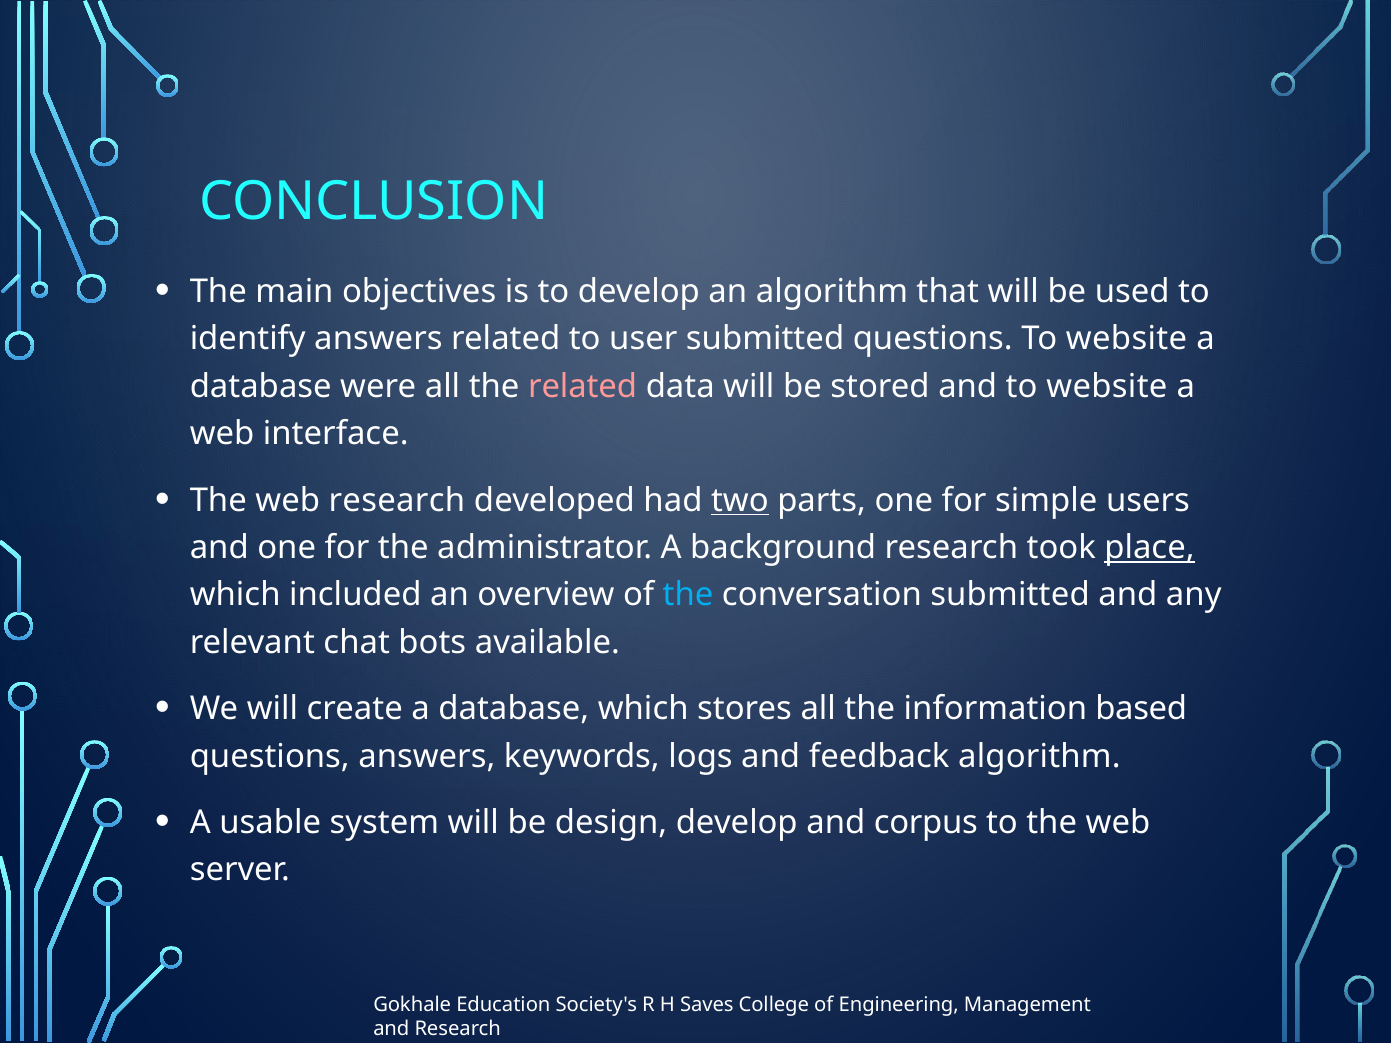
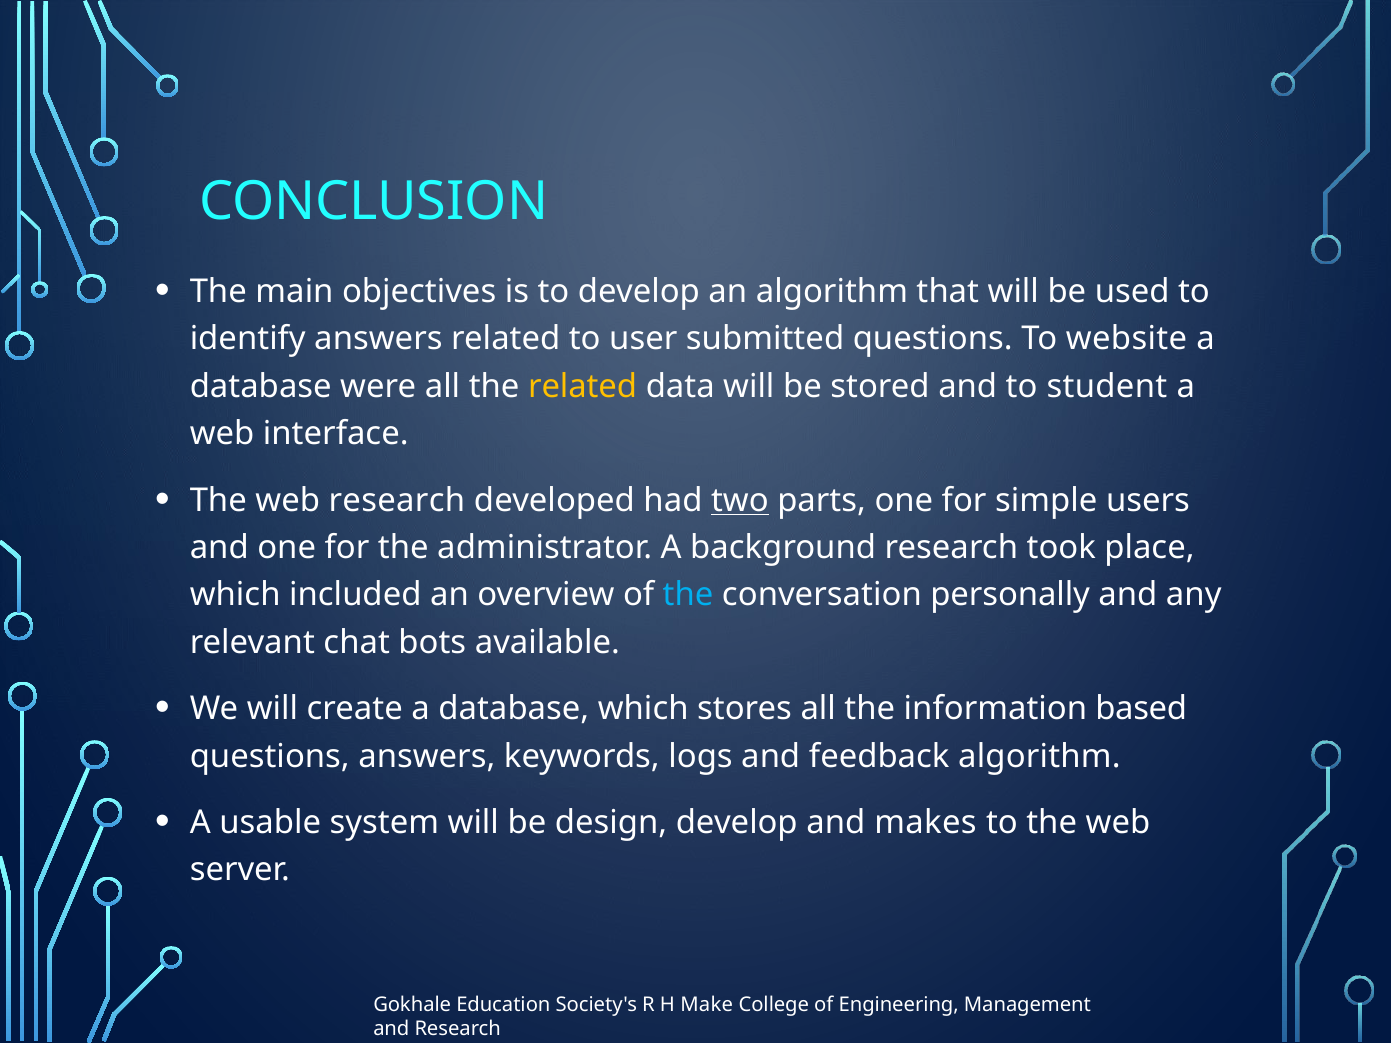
related at (583, 387) colour: pink -> yellow
and to website: website -> student
place underline: present -> none
conversation submitted: submitted -> personally
corpus: corpus -> makes
Saves: Saves -> Make
